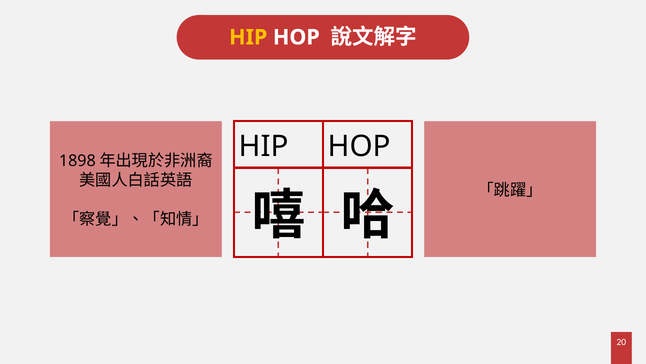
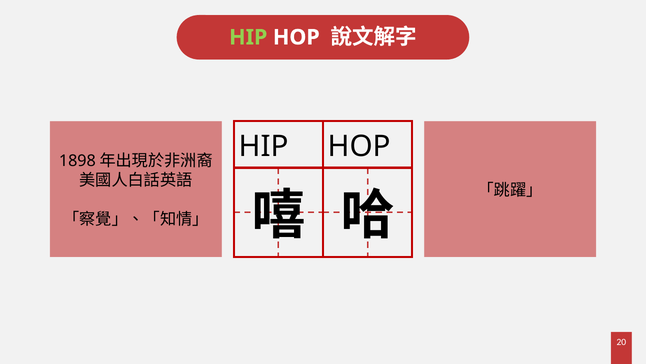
HIP at (248, 37) colour: yellow -> light green
